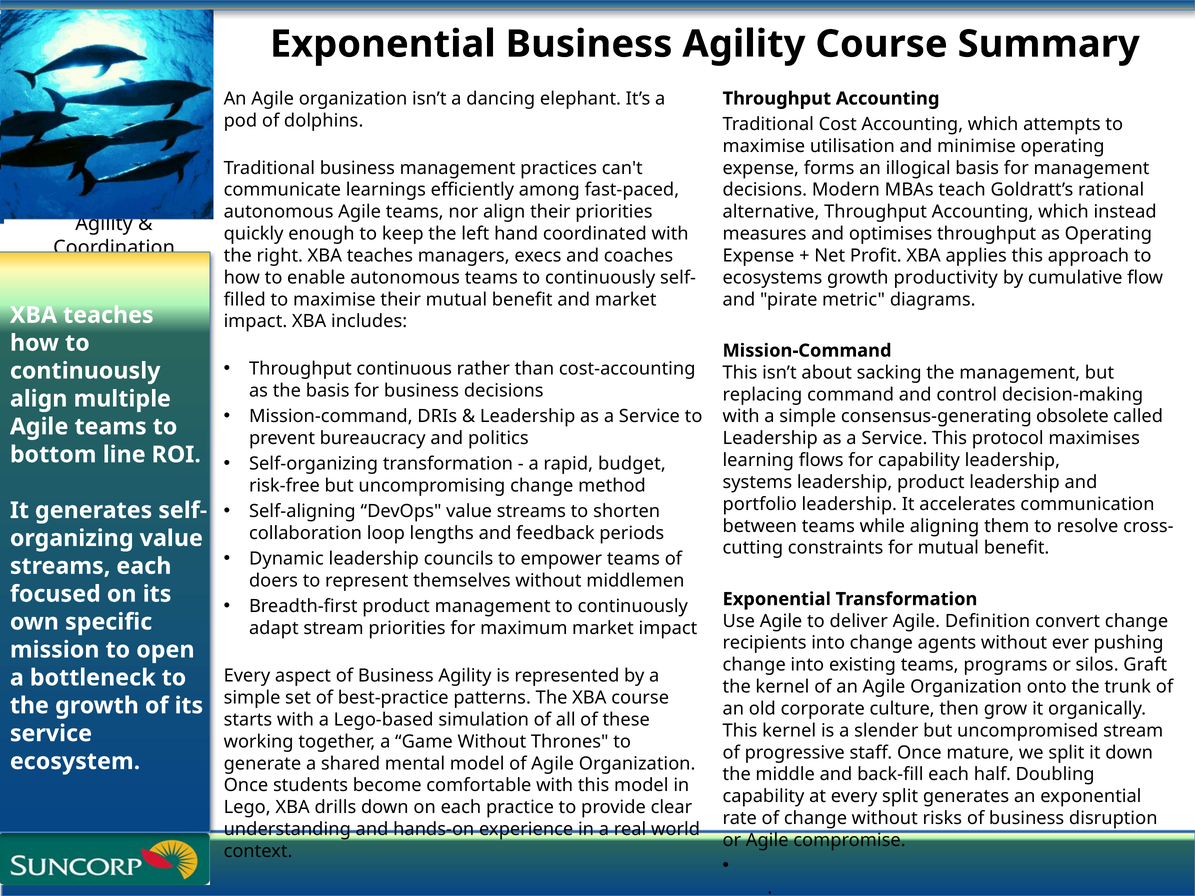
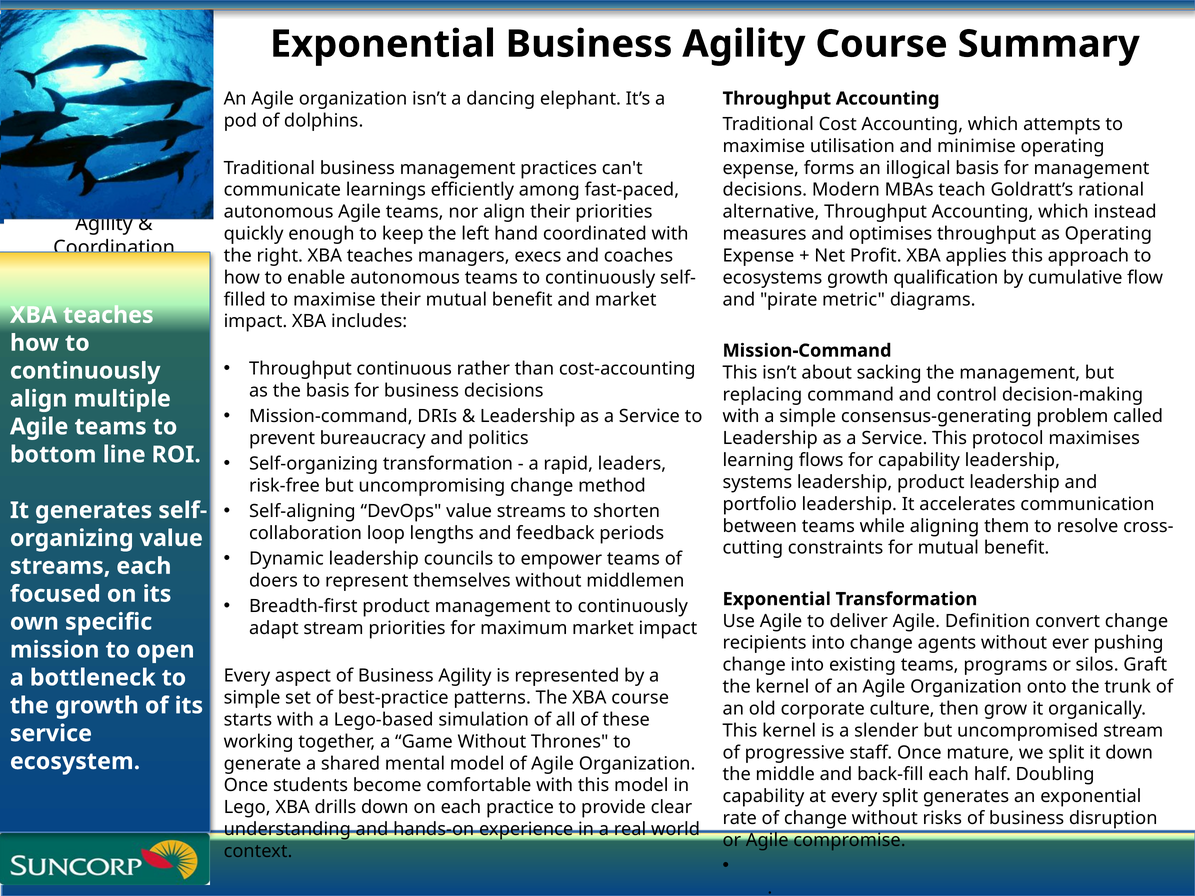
productivity: productivity -> qualification
obsolete: obsolete -> problem
budget: budget -> leaders
